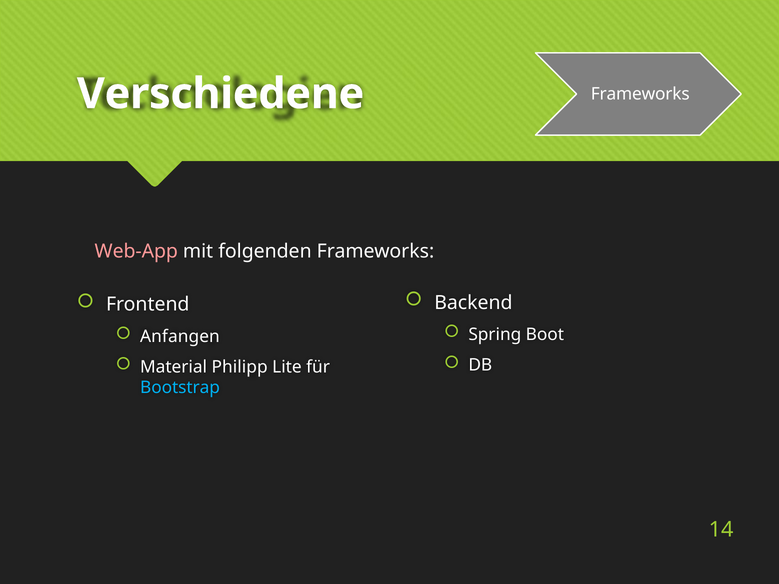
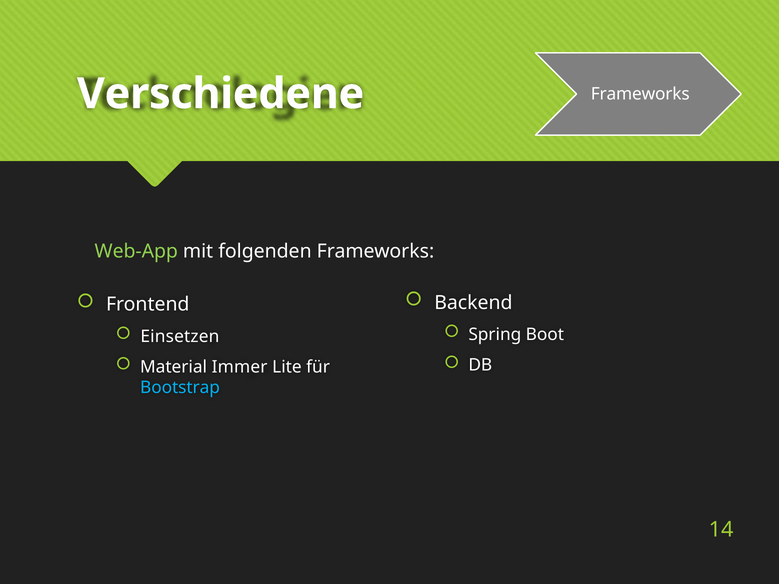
Web-App colour: pink -> light green
Anfangen: Anfangen -> Einsetzen
Philipp: Philipp -> Immer
